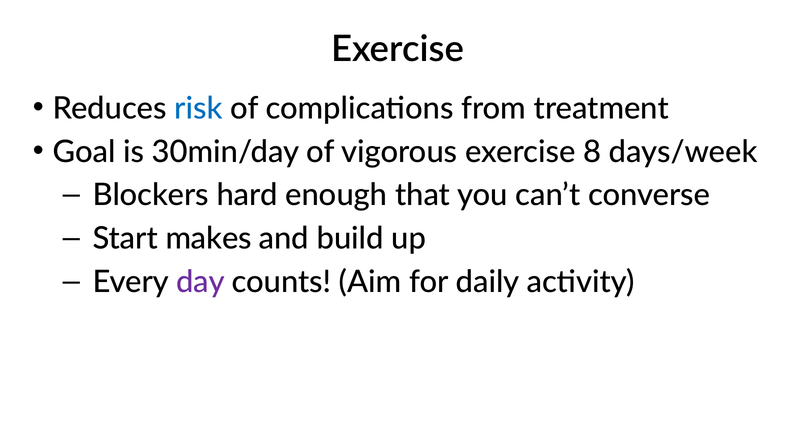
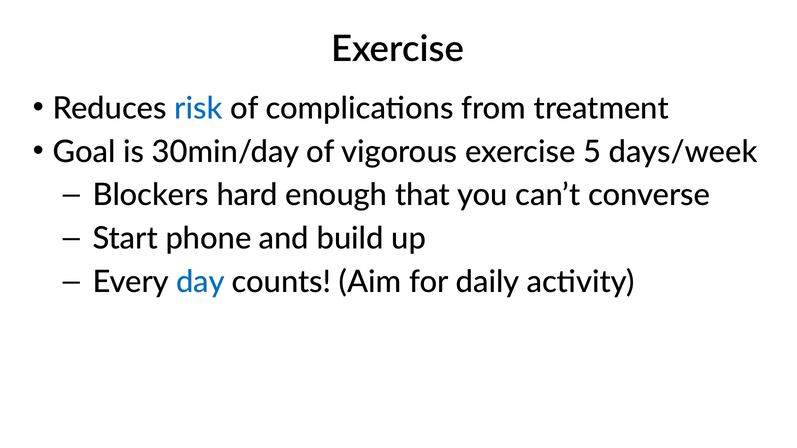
8: 8 -> 5
makes: makes -> phone
day colour: purple -> blue
